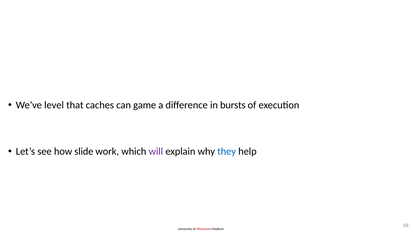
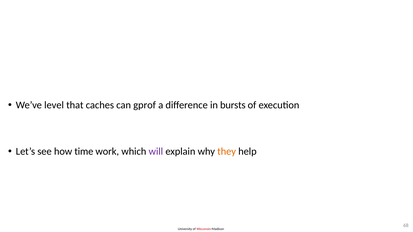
game: game -> gprof
slide: slide -> time
they colour: blue -> orange
